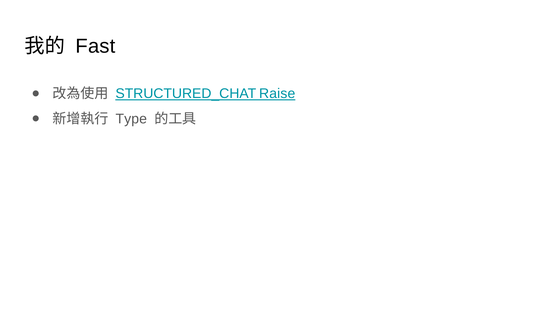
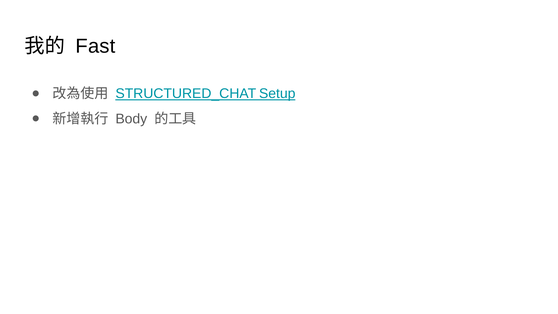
Raise: Raise -> Setup
Type: Type -> Body
